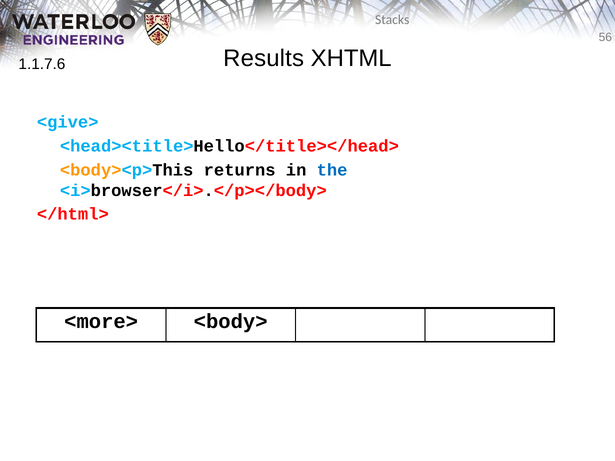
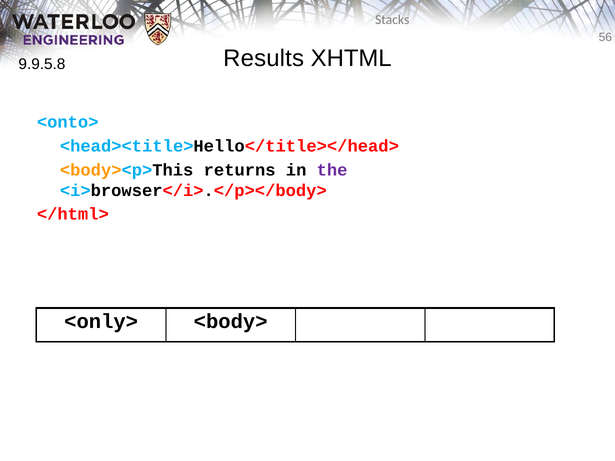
1.1.7.6: 1.1.7.6 -> 9.9.5.8
<give>: <give> -> <onto>
the colour: blue -> purple
<more>: <more> -> <only>
